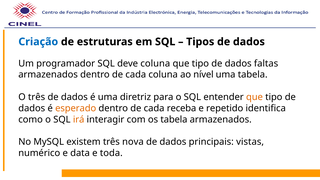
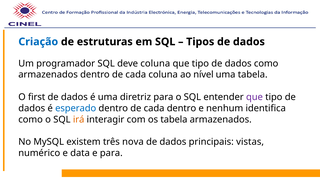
dados faltas: faltas -> como
O três: três -> first
que at (254, 97) colour: orange -> purple
esperado colour: orange -> blue
cada receba: receba -> dentro
repetido: repetido -> nenhum
e toda: toda -> para
